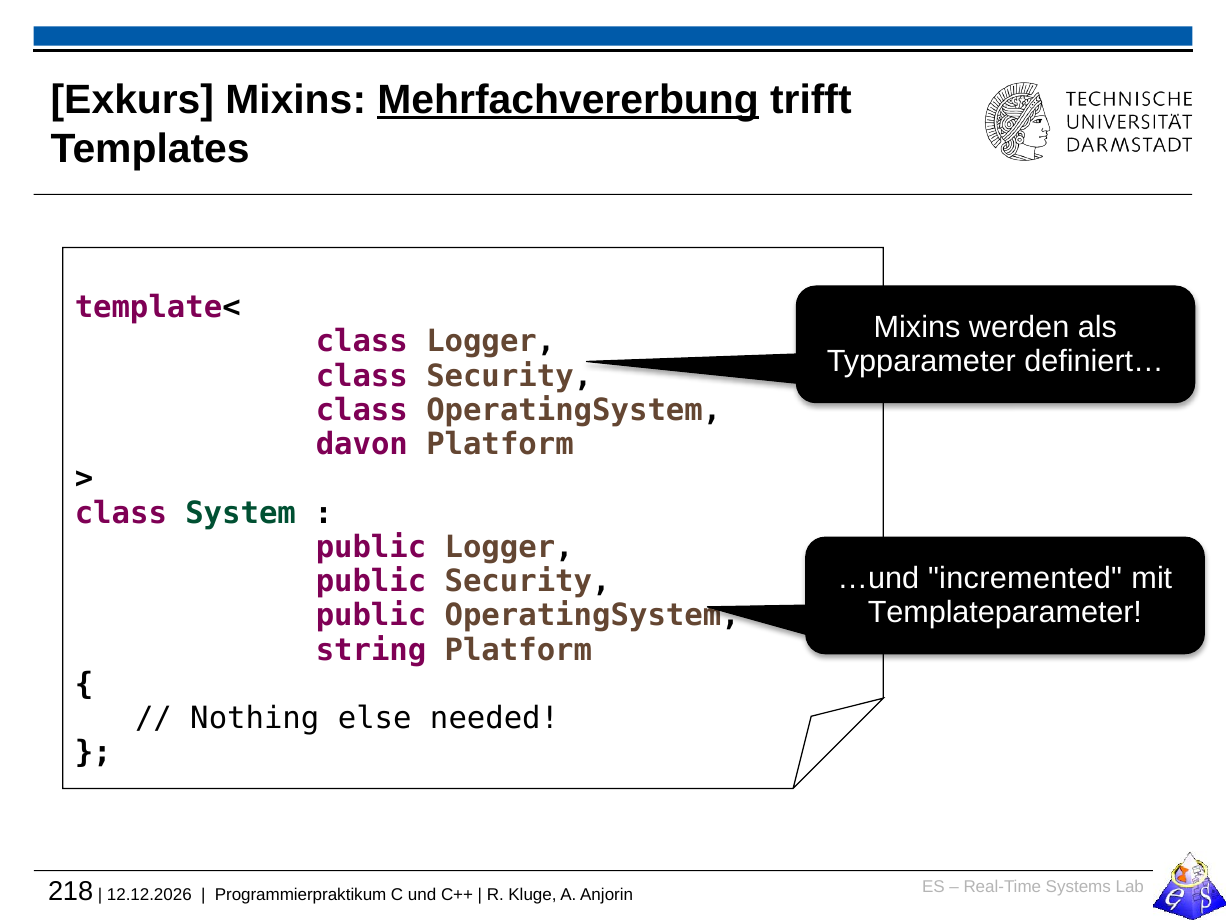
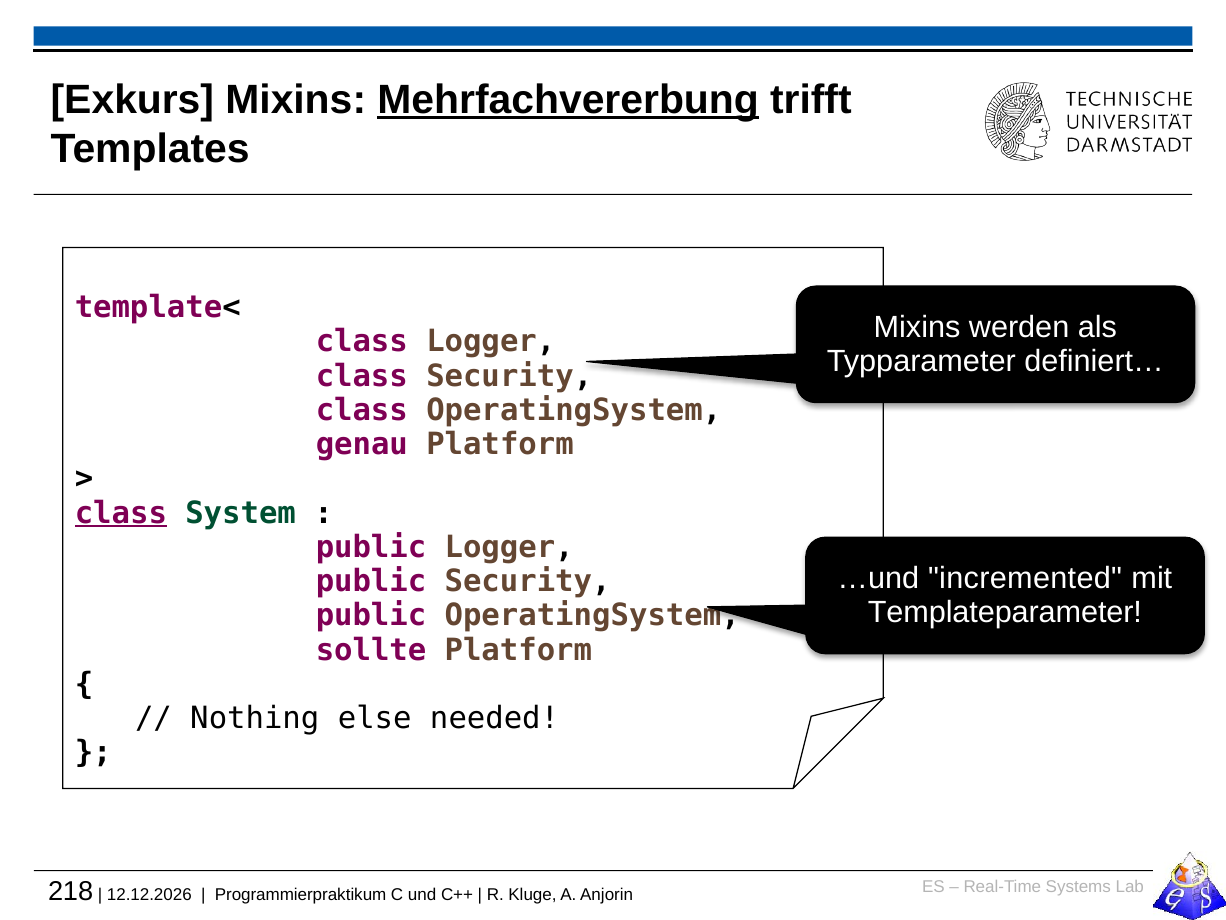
davon: davon -> genau
class at (121, 513) underline: none -> present
string: string -> sollte
